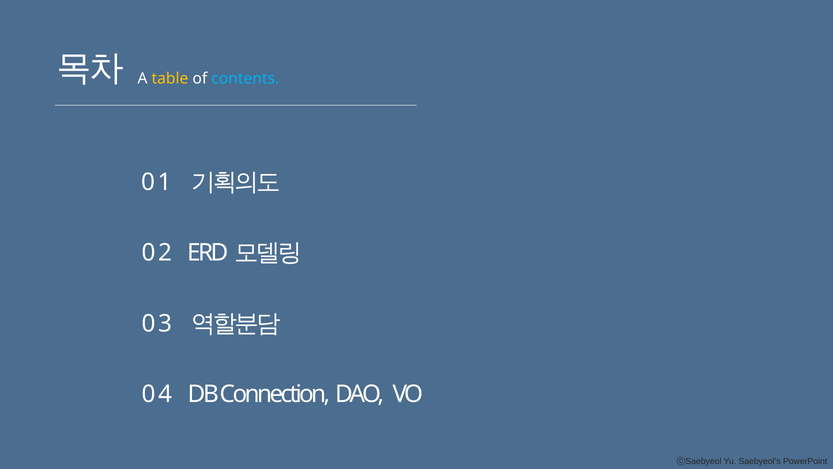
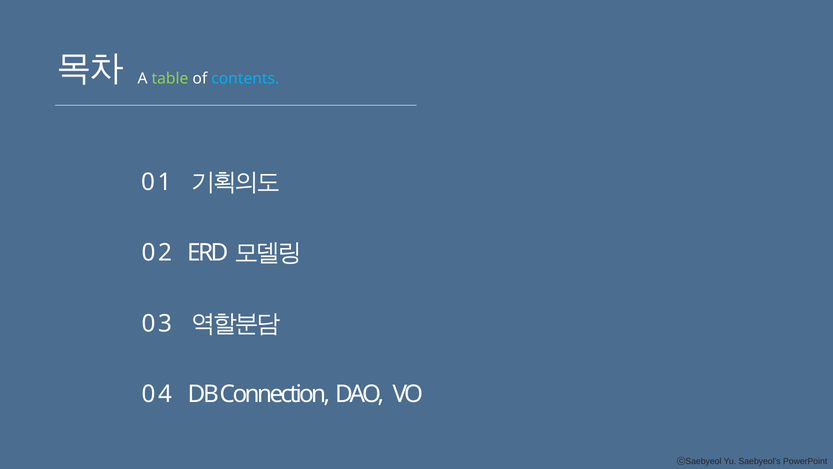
table colour: yellow -> light green
